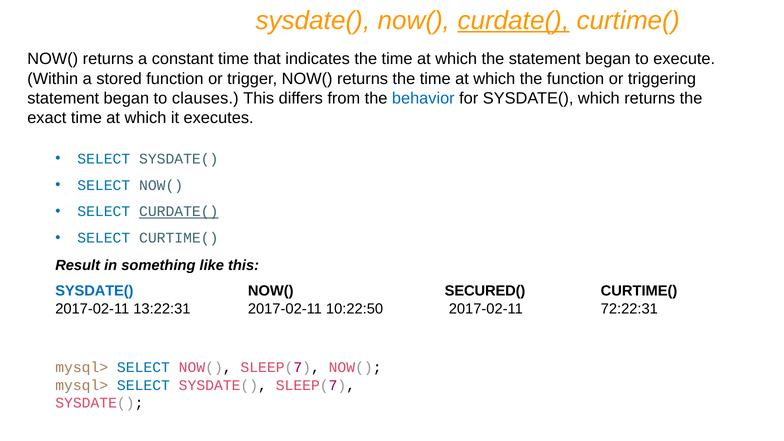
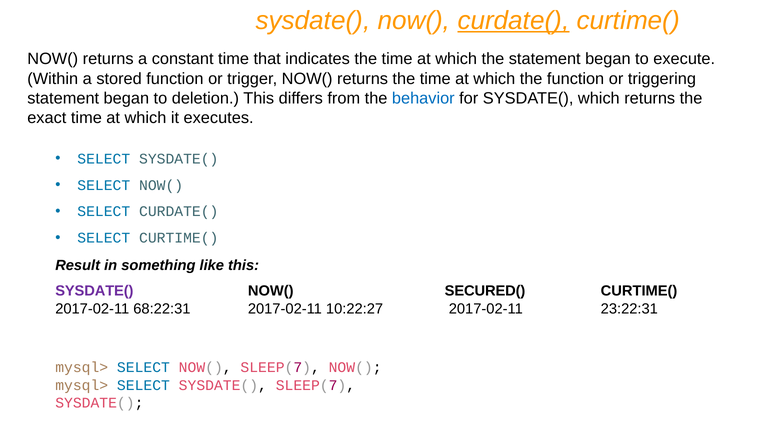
clauses: clauses -> deletion
CURDATE( at (179, 212) underline: present -> none
SYSDATE( at (94, 291) colour: blue -> purple
13:22:31: 13:22:31 -> 68:22:31
10:22:50: 10:22:50 -> 10:22:27
72:22:31: 72:22:31 -> 23:22:31
